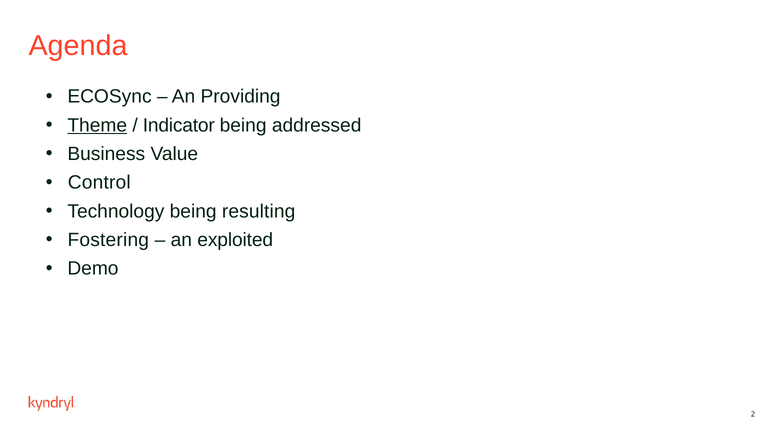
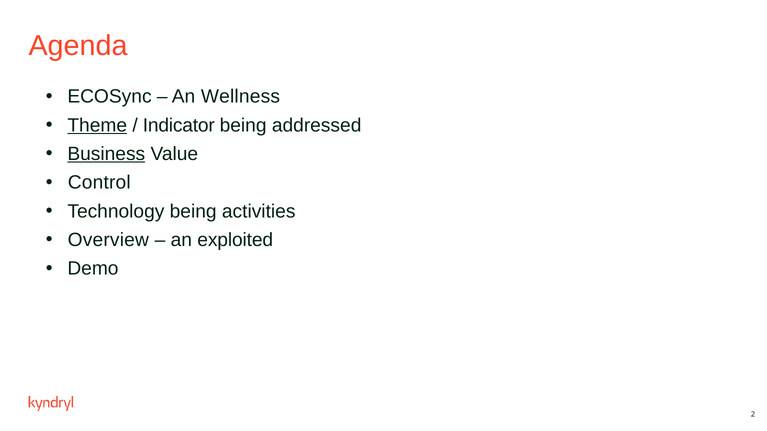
Providing: Providing -> Wellness
Business underline: none -> present
resulting: resulting -> activities
Fostering: Fostering -> Overview
